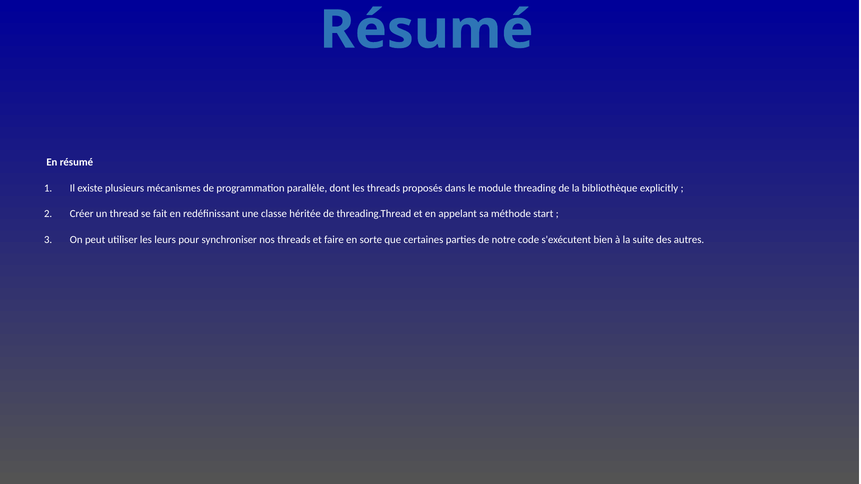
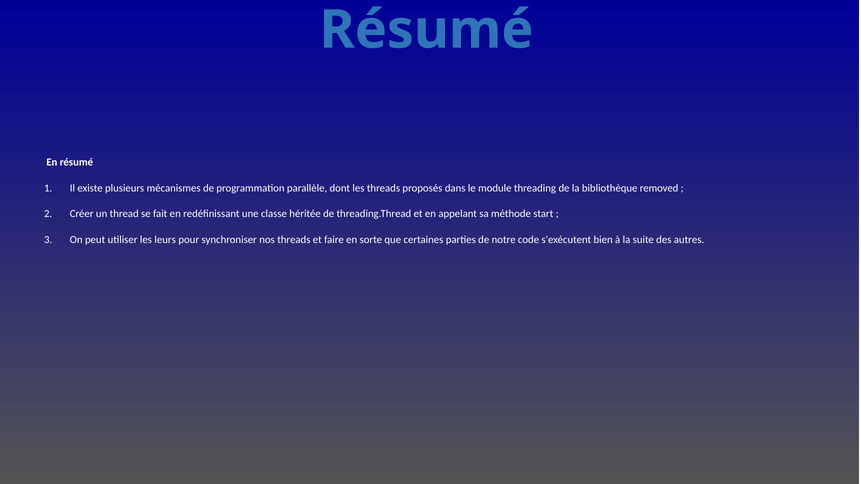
explicitly: explicitly -> removed
